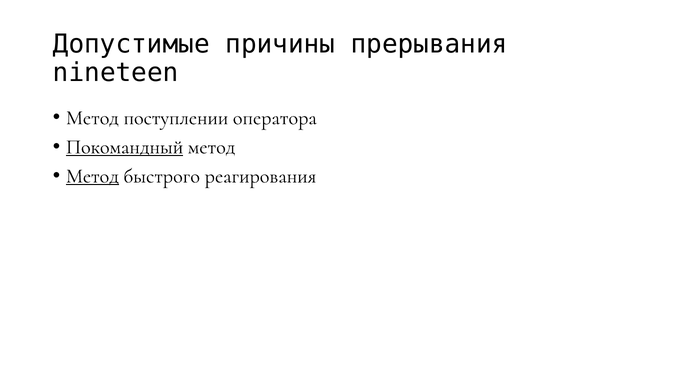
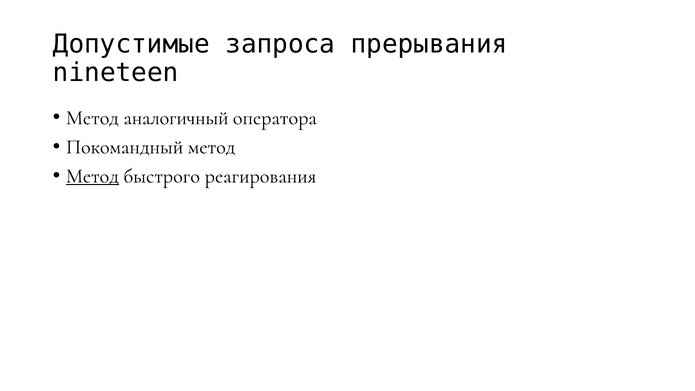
причины: причины -> запроса
поступлении: поступлении -> аналогичный
Покомандный underline: present -> none
